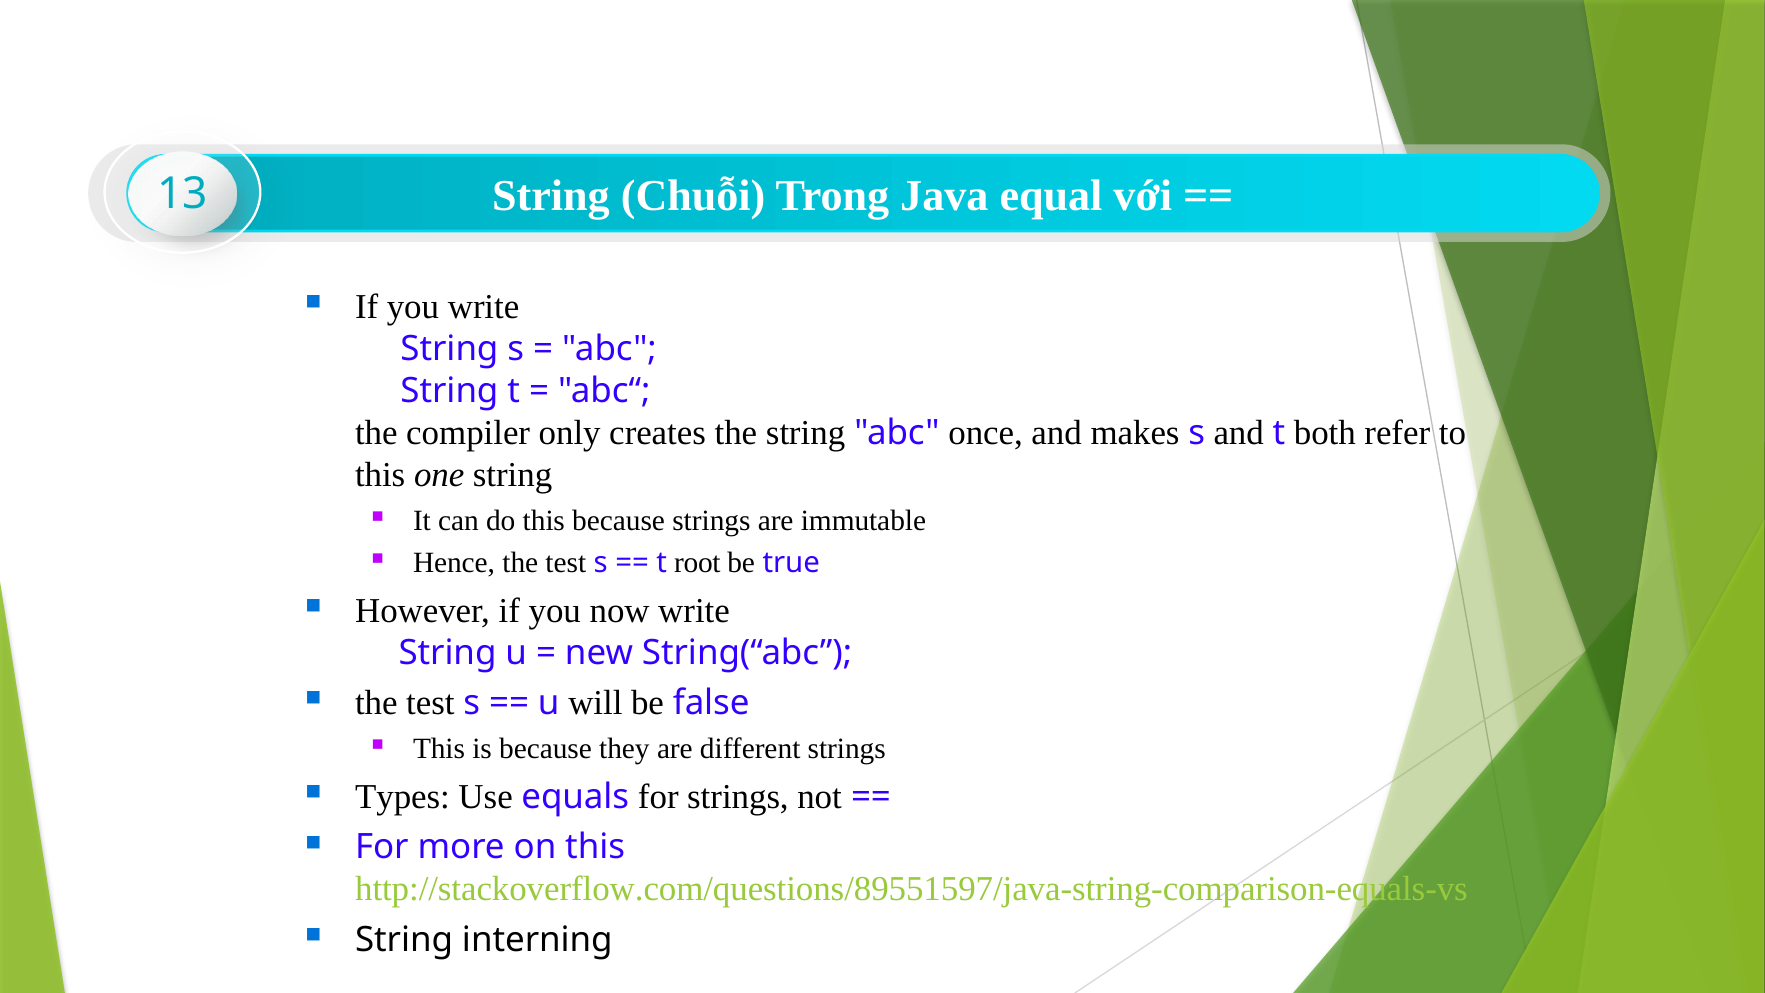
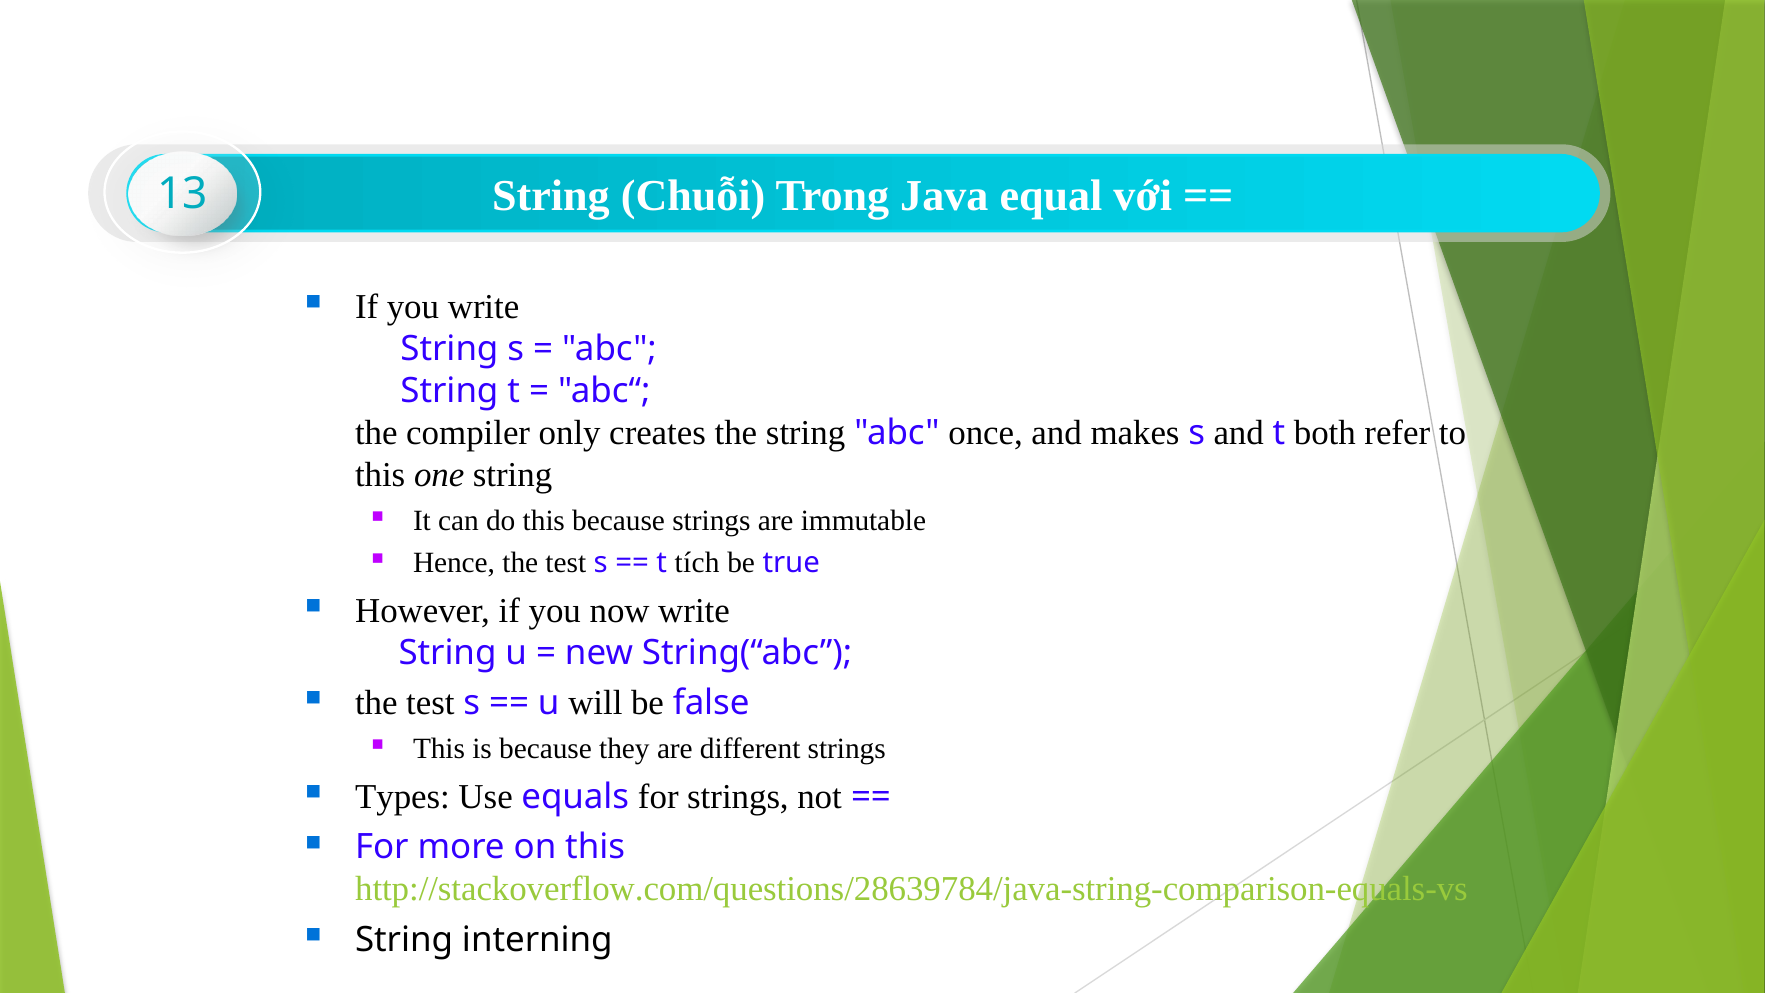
root: root -> tích
http://stackoverflow.com/questions/89551597/java-string-comparison-equals-vs: http://stackoverflow.com/questions/89551597/java-string-comparison-equals-vs -> http://stackoverflow.com/questions/28639784/java-string-comparison-equals-vs
